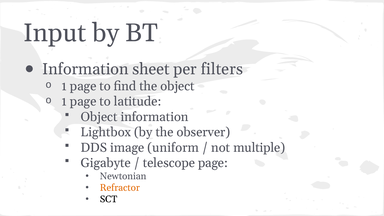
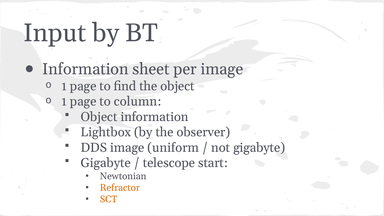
per filters: filters -> image
latitude: latitude -> column
not multiple: multiple -> gigabyte
telescope page: page -> start
SCT colour: black -> orange
